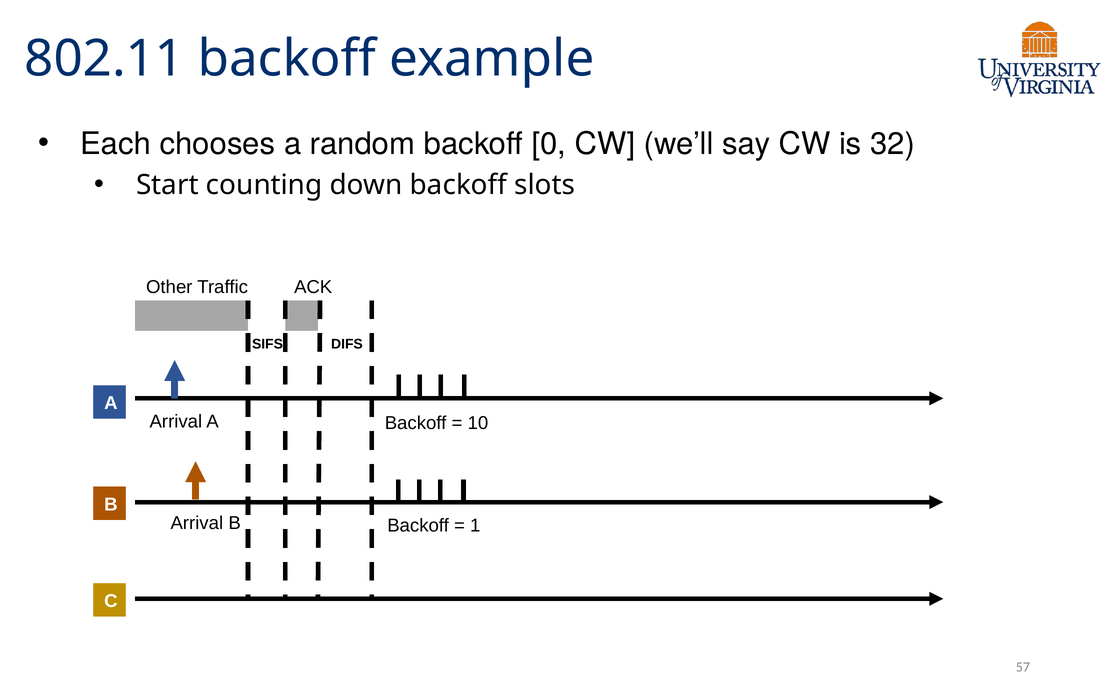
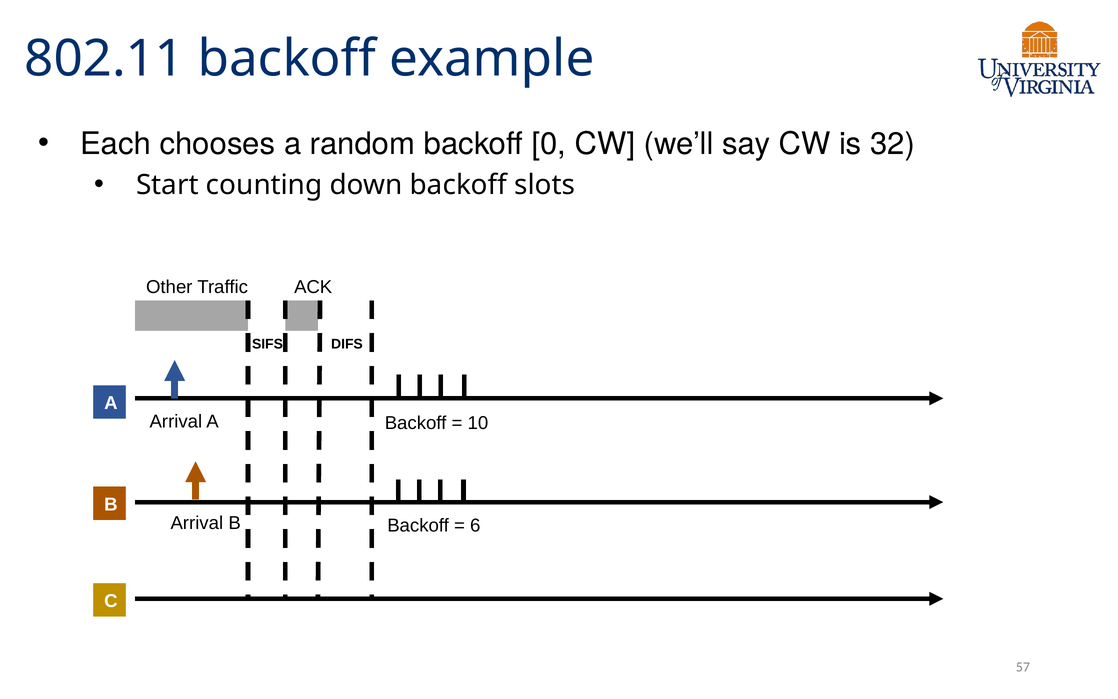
1: 1 -> 6
